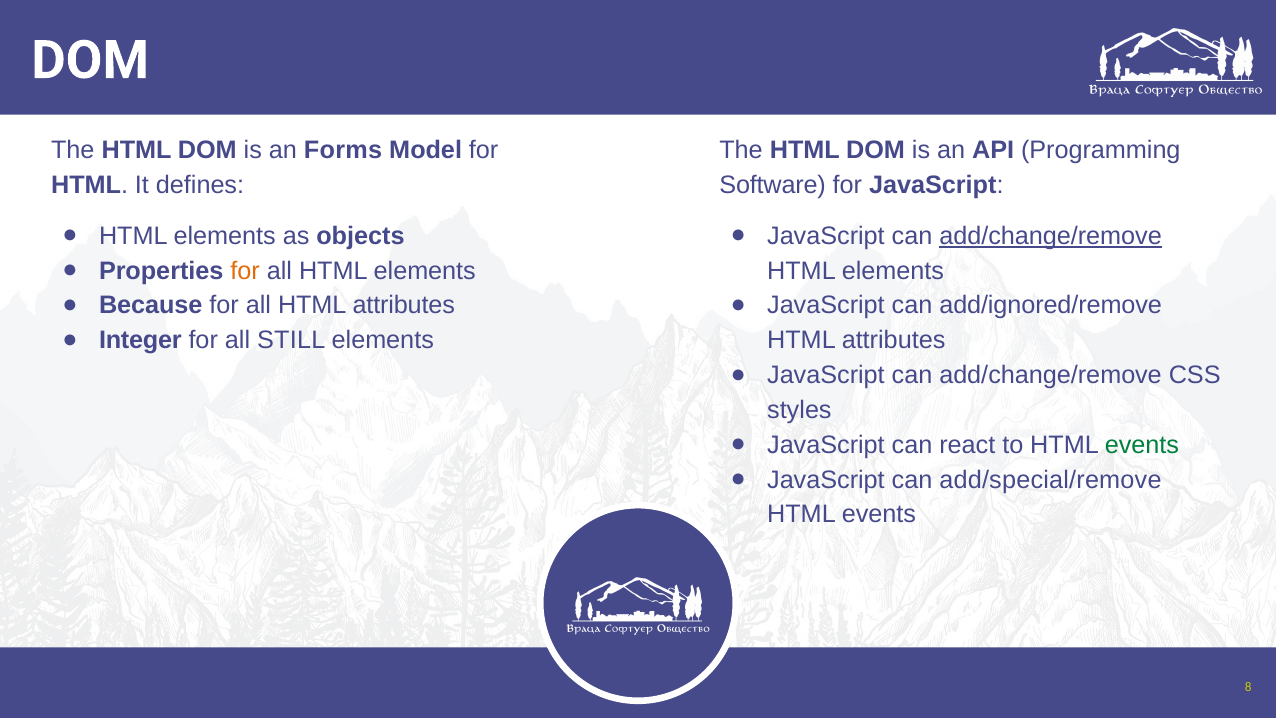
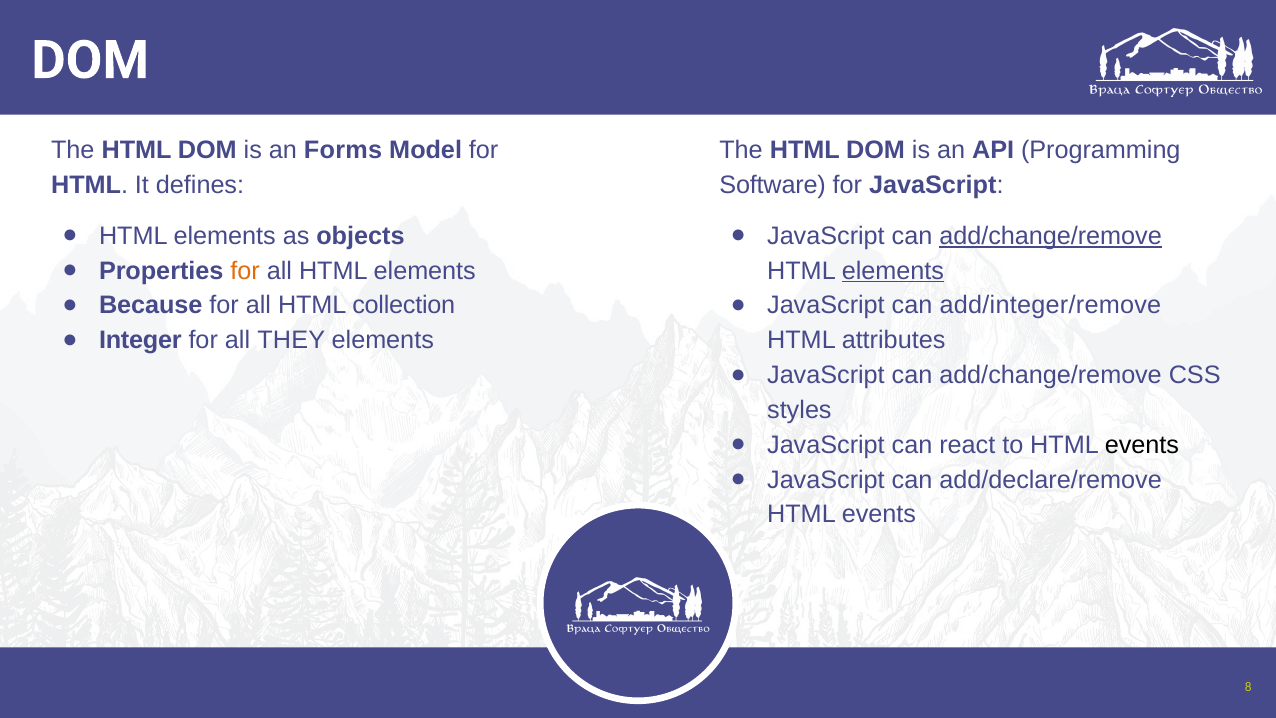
elements at (893, 271) underline: none -> present
all HTML attributes: attributes -> collection
add/ignored/remove: add/ignored/remove -> add/integer/remove
STILL: STILL -> THEY
events at (1142, 445) colour: green -> black
add/special/remove: add/special/remove -> add/declare/remove
